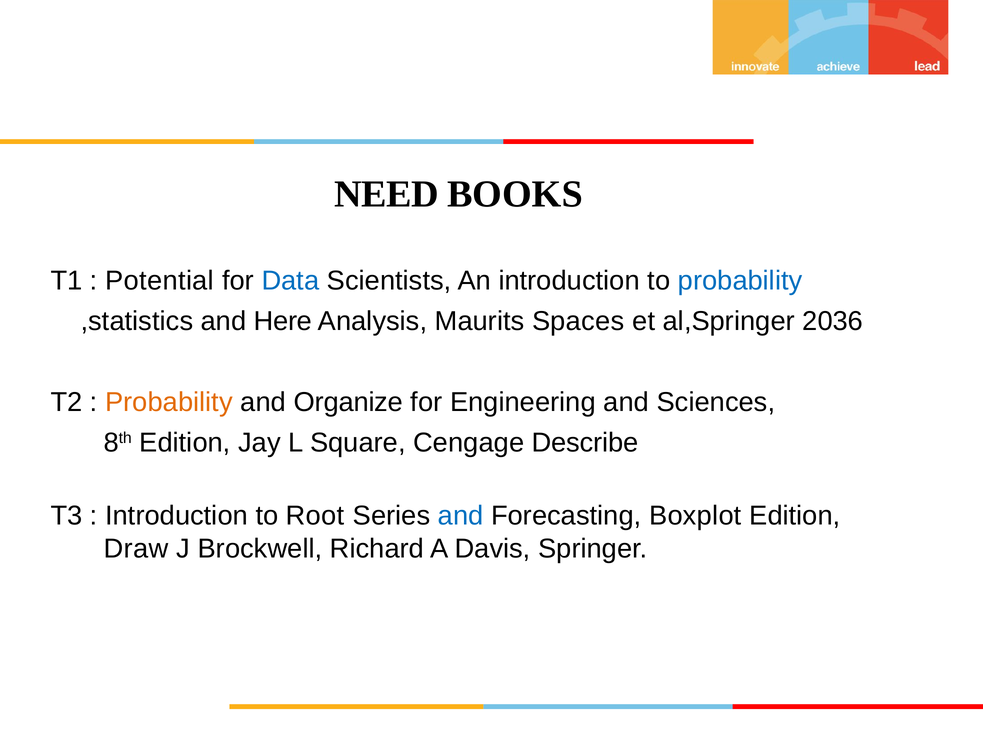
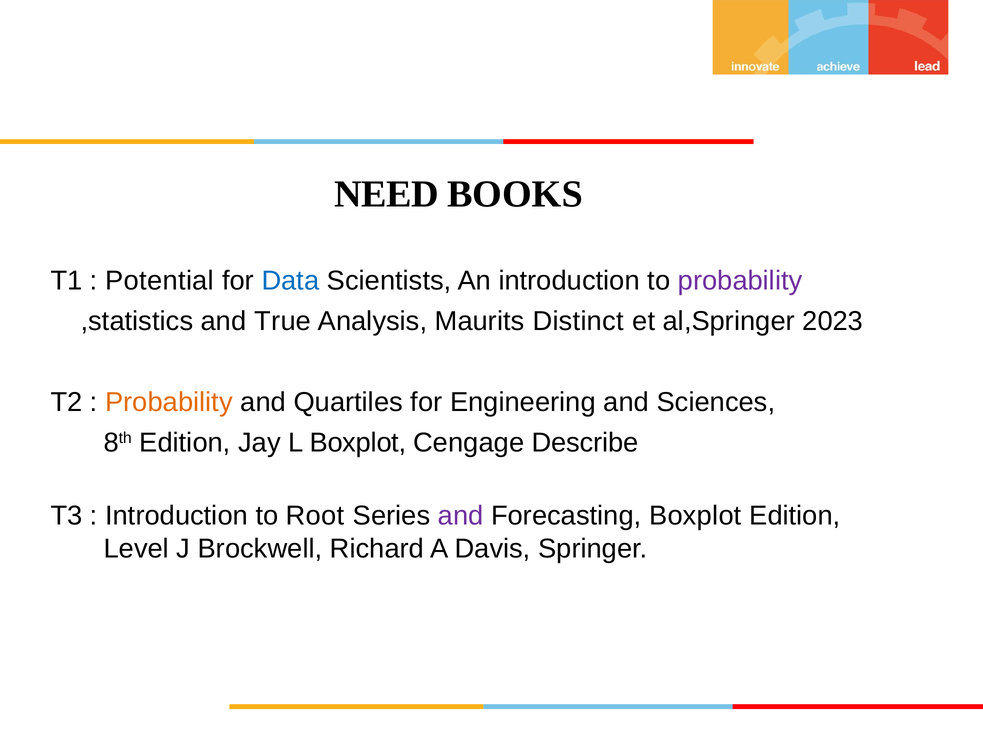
probability at (740, 281) colour: blue -> purple
Here: Here -> True
Spaces: Spaces -> Distinct
2036: 2036 -> 2023
Organize: Organize -> Quartiles
L Square: Square -> Boxplot
and at (461, 516) colour: blue -> purple
Draw: Draw -> Level
